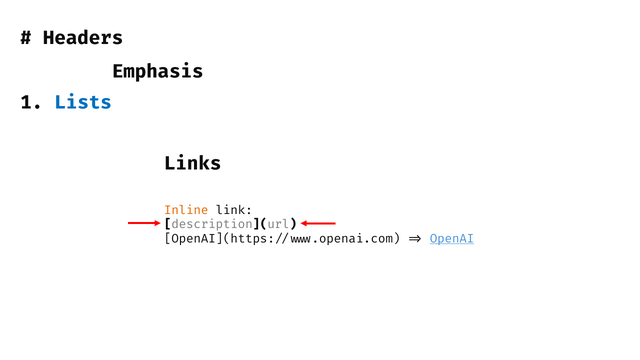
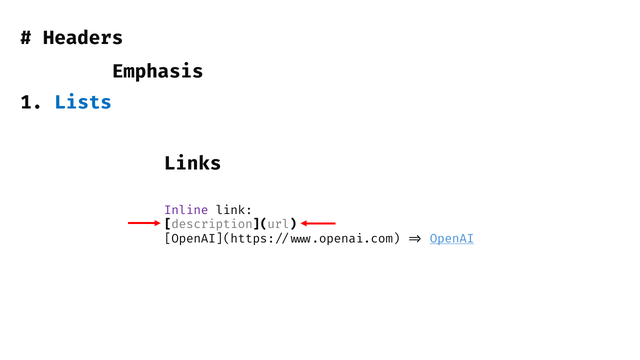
Inline colour: orange -> purple
